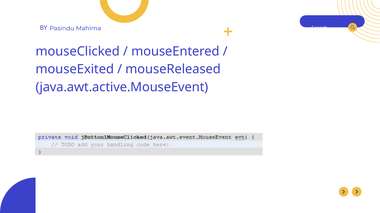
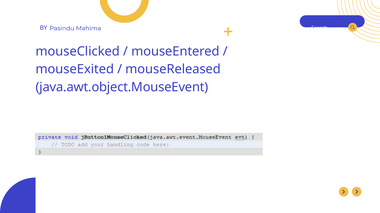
java.awt.active.MouseEvent: java.awt.active.MouseEvent -> java.awt.object.MouseEvent
